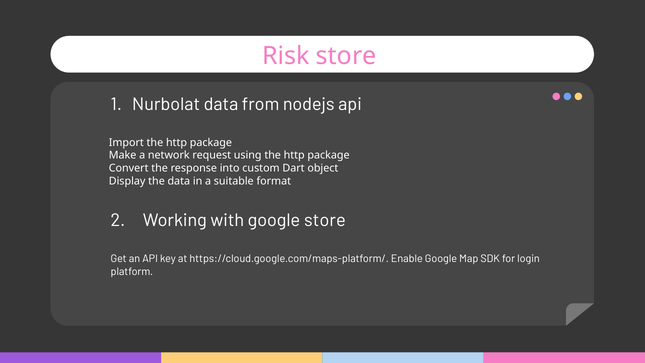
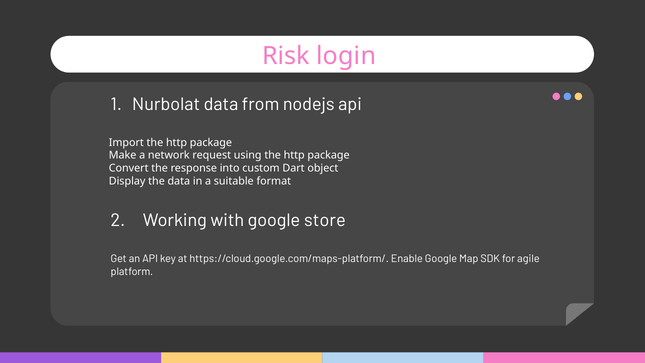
Risk store: store -> login
login: login -> agile
